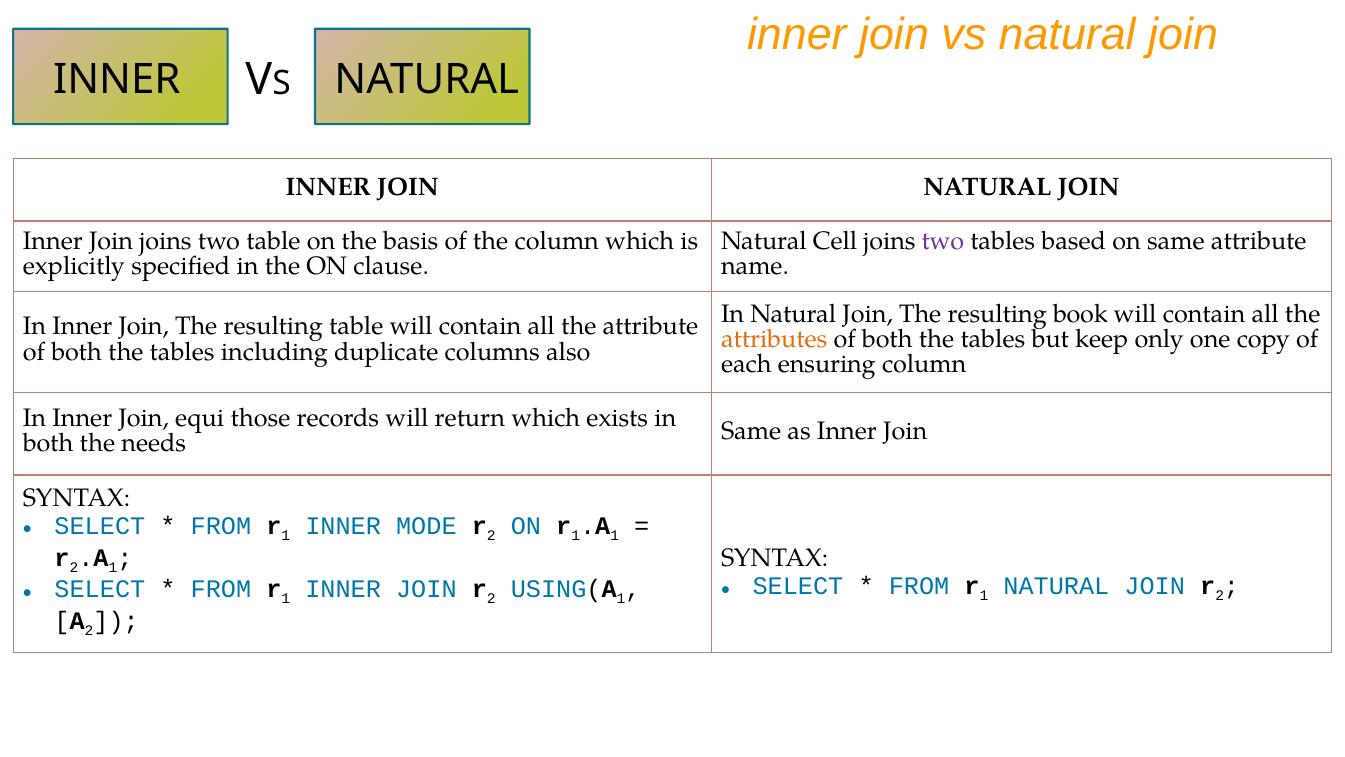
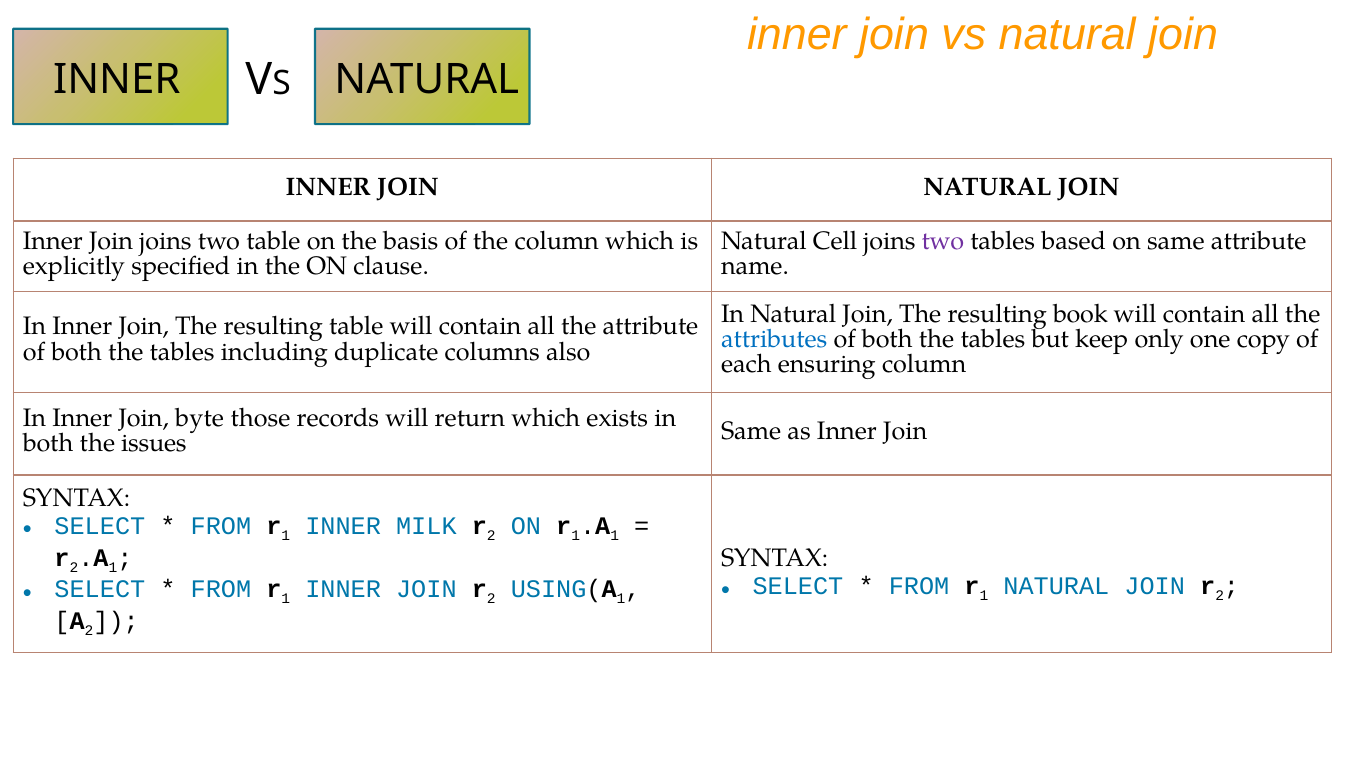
attributes colour: orange -> blue
equi: equi -> byte
needs: needs -> issues
MODE: MODE -> MILK
